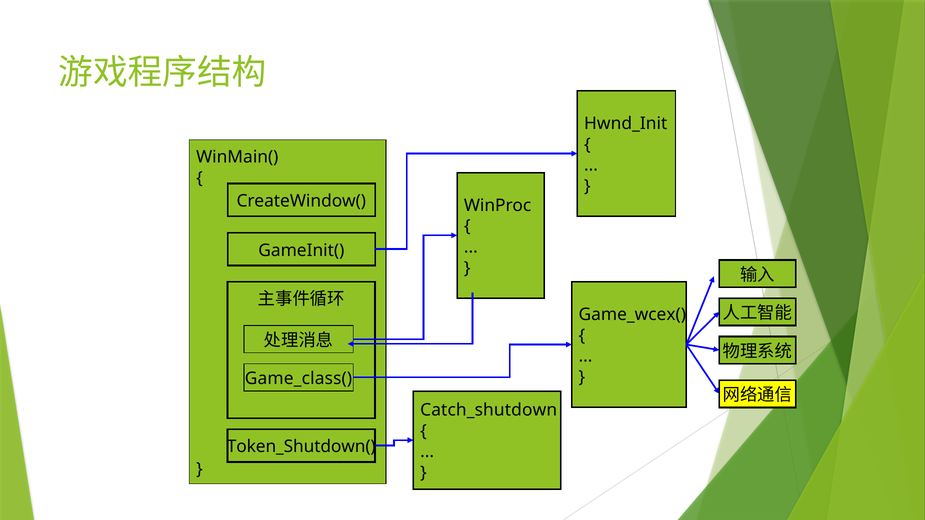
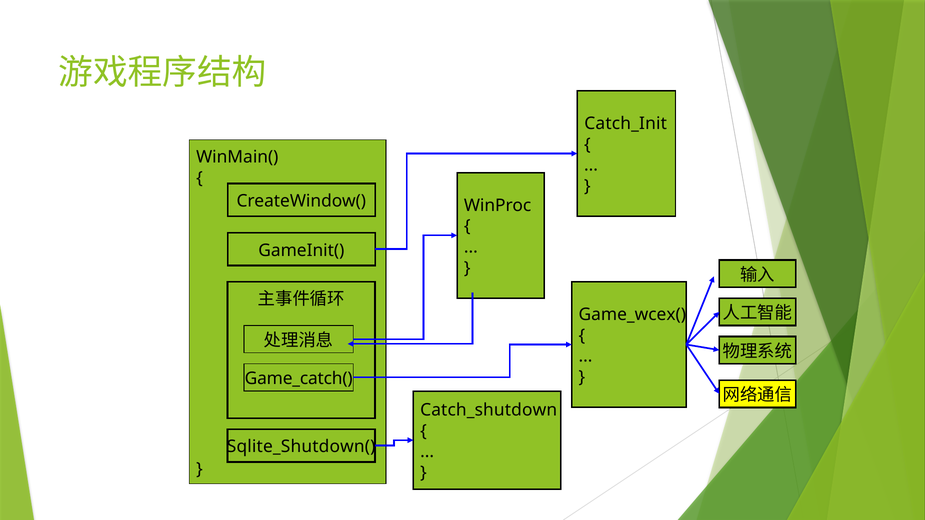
Hwnd_Init: Hwnd_Init -> Catch_Init
Game_class(: Game_class( -> Game_catch(
Token_Shutdown(: Token_Shutdown( -> Sqlite_Shutdown(
